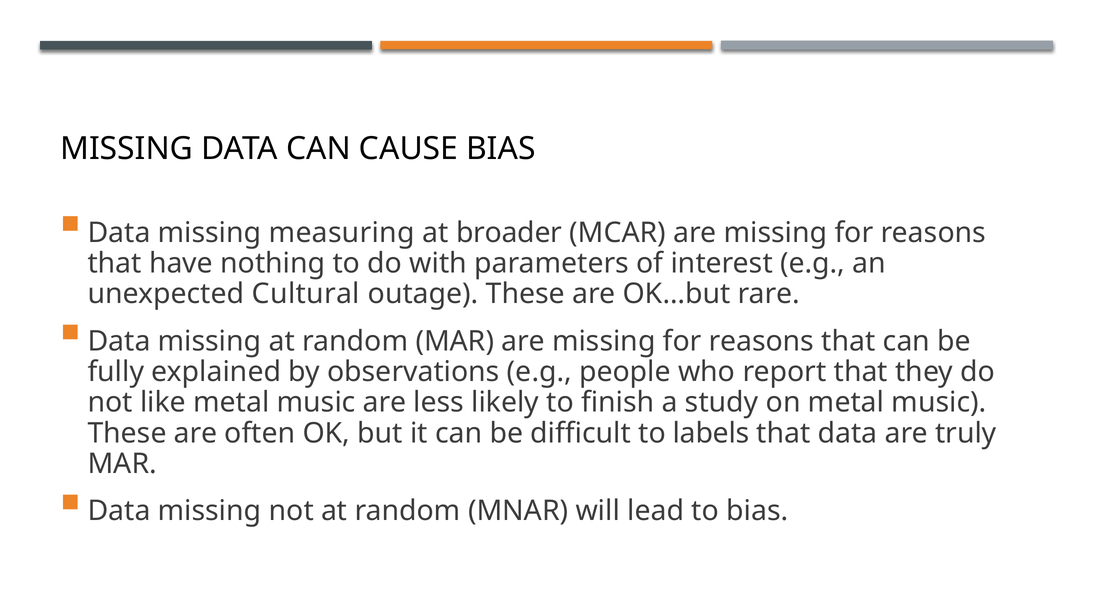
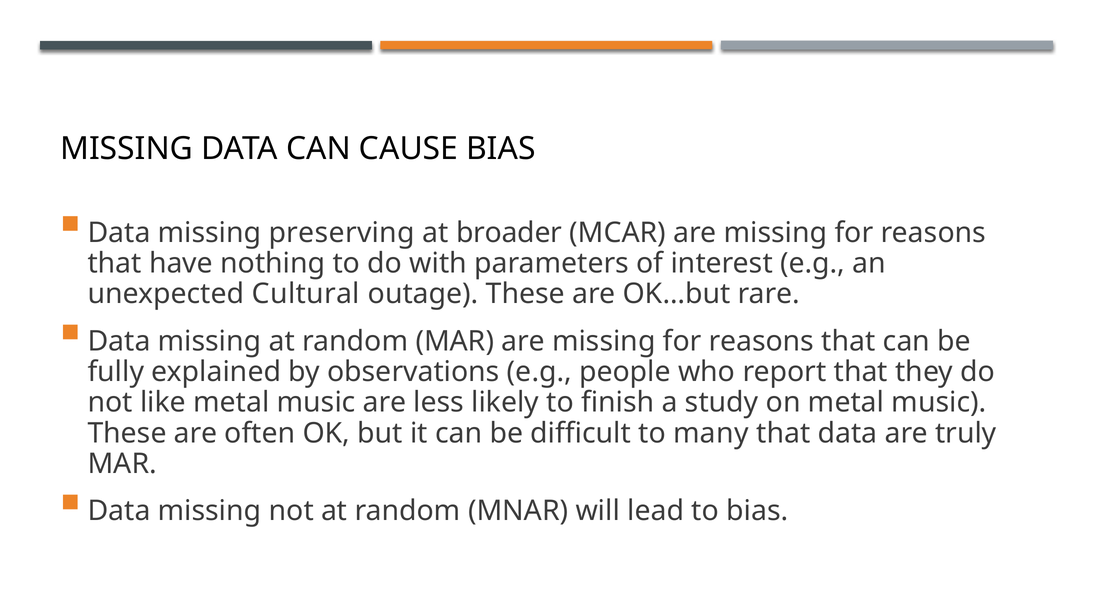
measuring: measuring -> preserving
labels: labels -> many
